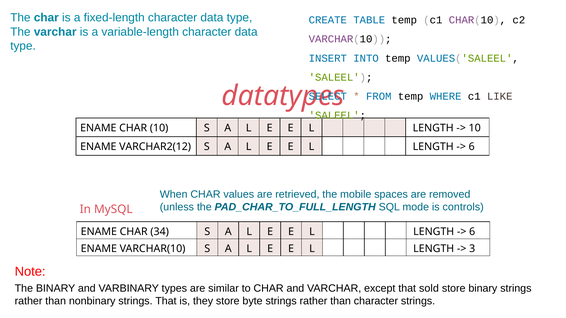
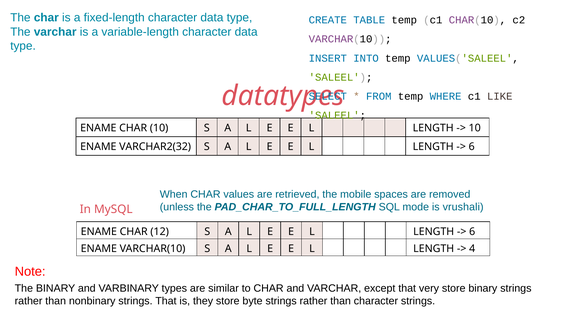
VARCHAR2(12: VARCHAR2(12 -> VARCHAR2(32
controls: controls -> vrushali
34: 34 -> 12
3: 3 -> 4
sold: sold -> very
